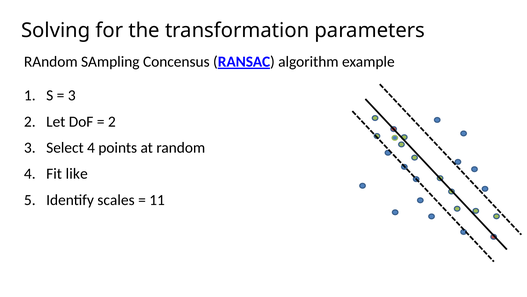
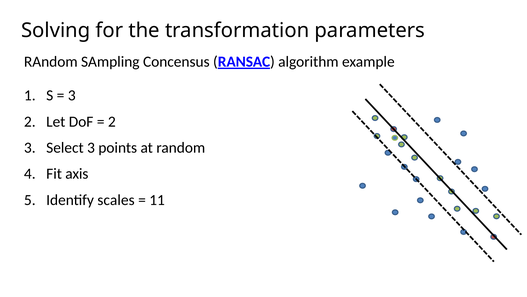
Select 4: 4 -> 3
like: like -> axis
